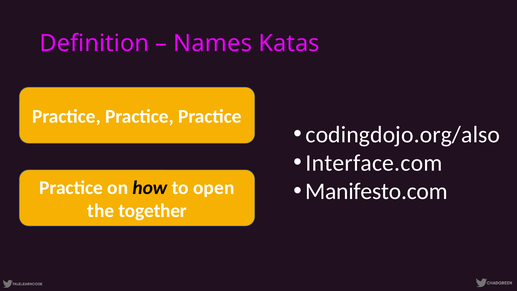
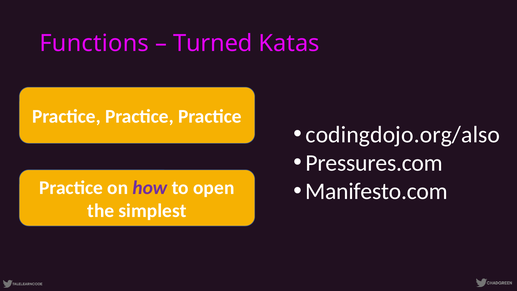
Definition: Definition -> Functions
Names: Names -> Turned
Interface.com: Interface.com -> Pressures.com
how colour: black -> purple
together: together -> simplest
